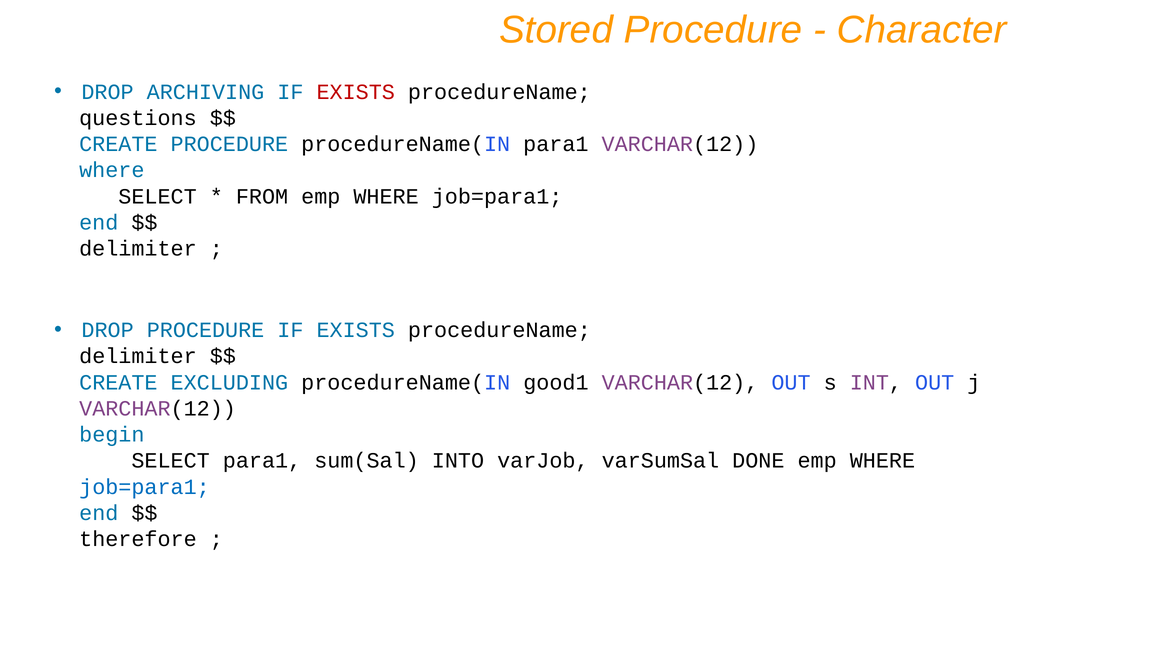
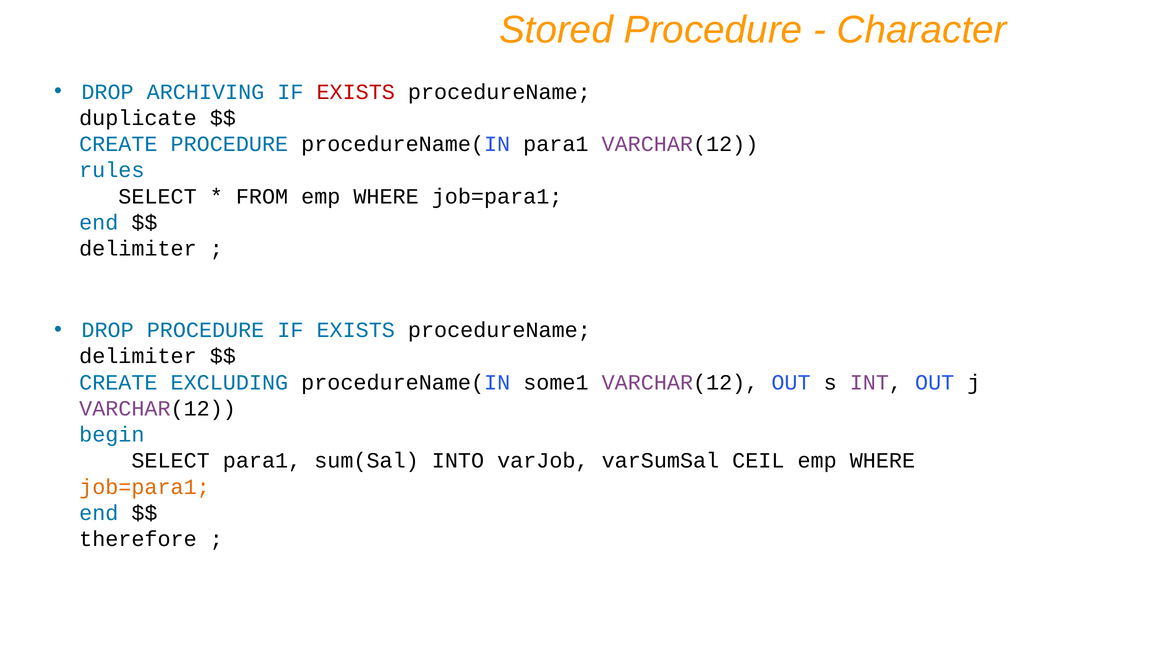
questions: questions -> duplicate
where at (112, 170): where -> rules
good1: good1 -> some1
DONE: DONE -> CEIL
job=para1 at (144, 487) colour: blue -> orange
